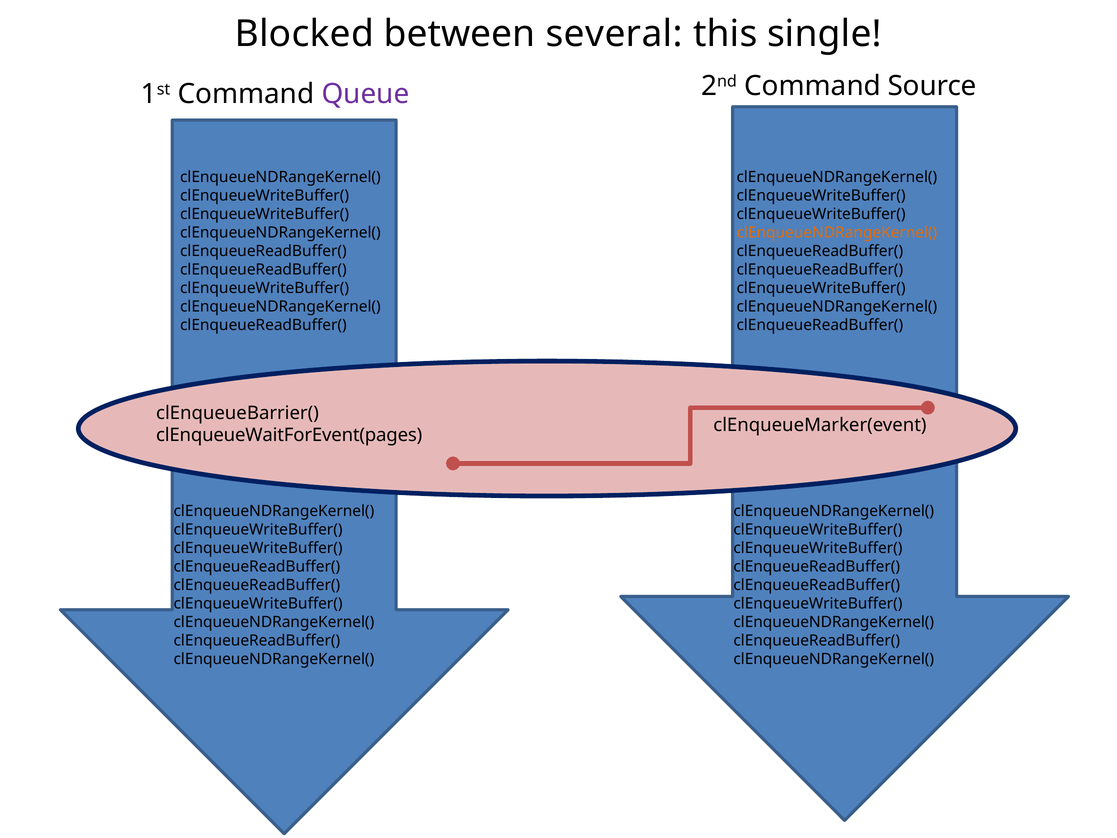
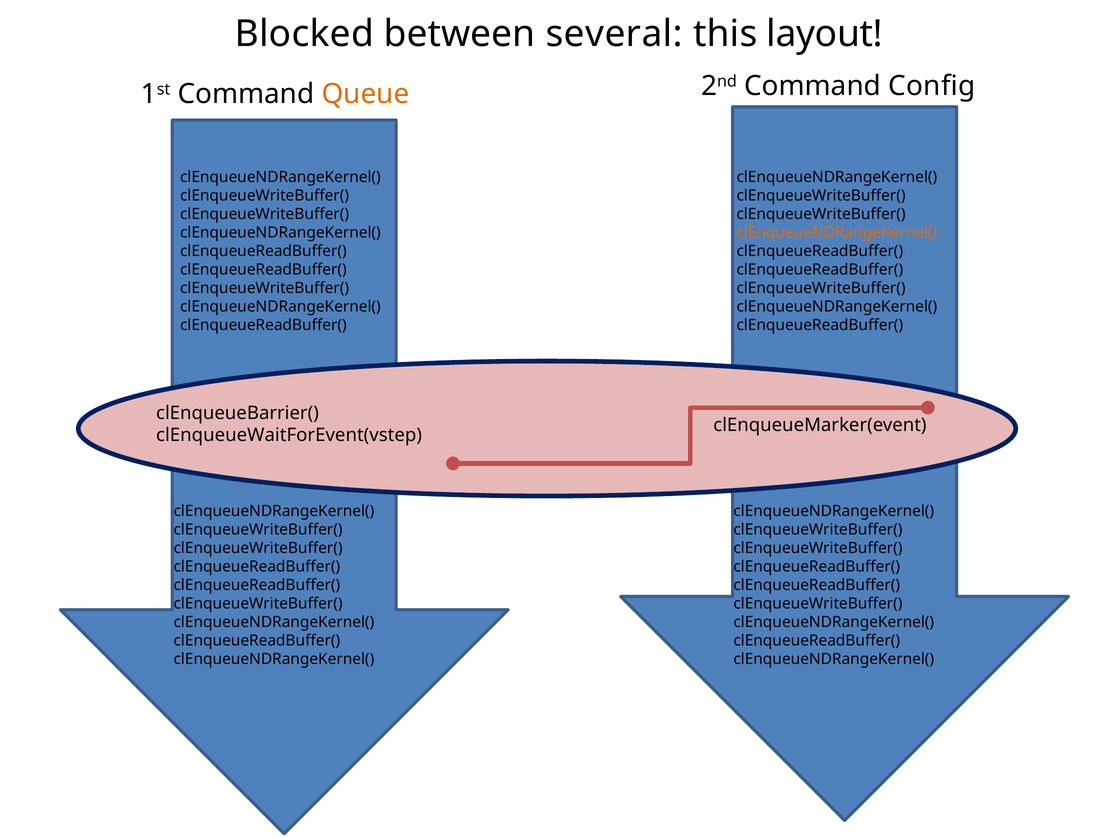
single: single -> layout
Queue colour: purple -> orange
Source: Source -> Config
clEnqueueWaitForEvent(pages: clEnqueueWaitForEvent(pages -> clEnqueueWaitForEvent(vstep
